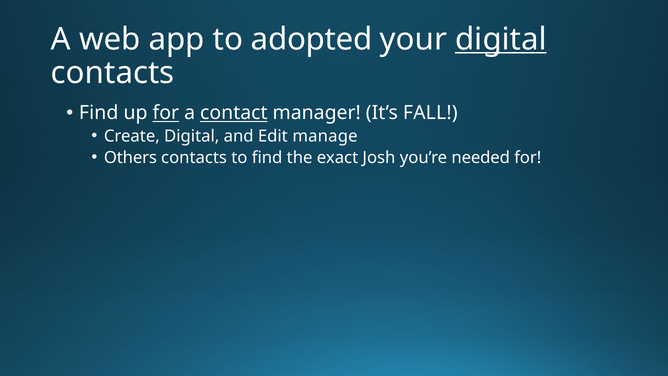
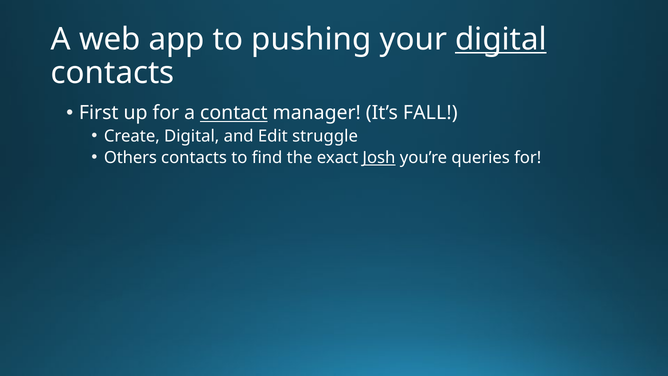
adopted: adopted -> pushing
Find at (99, 113): Find -> First
for at (166, 113) underline: present -> none
manage: manage -> struggle
Josh underline: none -> present
needed: needed -> queries
